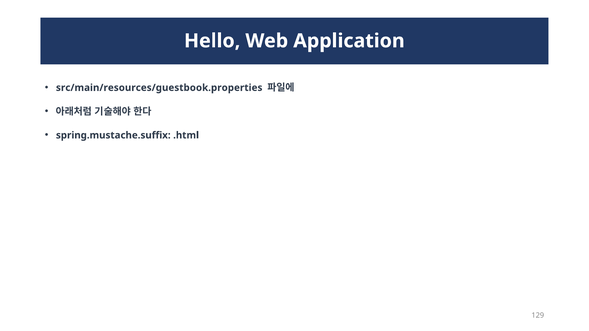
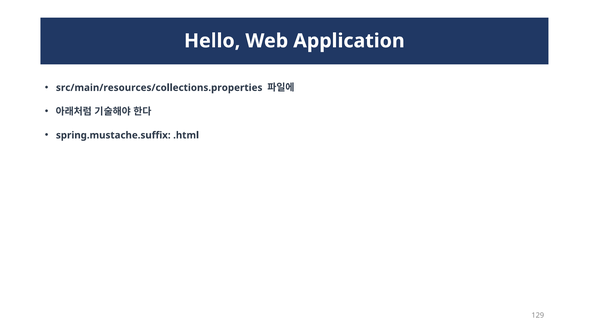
src/main/resources/guestbook.properties: src/main/resources/guestbook.properties -> src/main/resources/collections.properties
